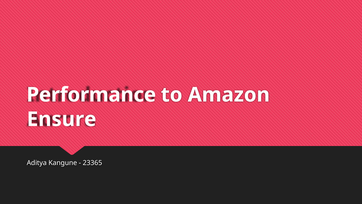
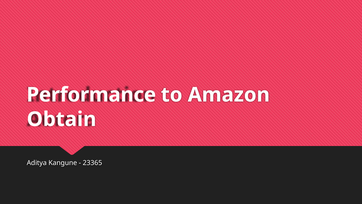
Ensure: Ensure -> Obtain
